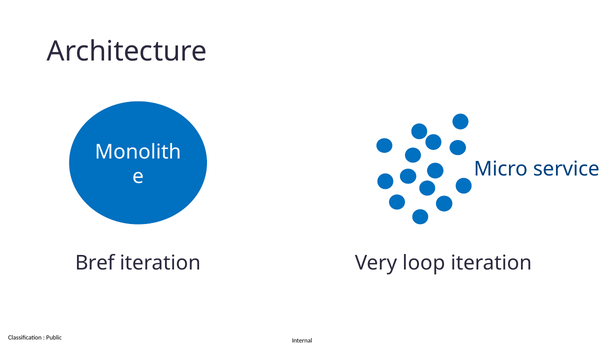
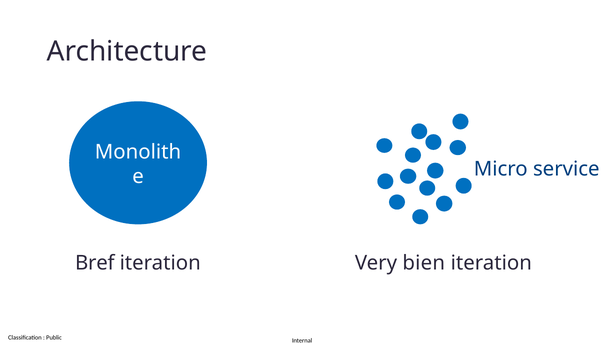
loop: loop -> bien
